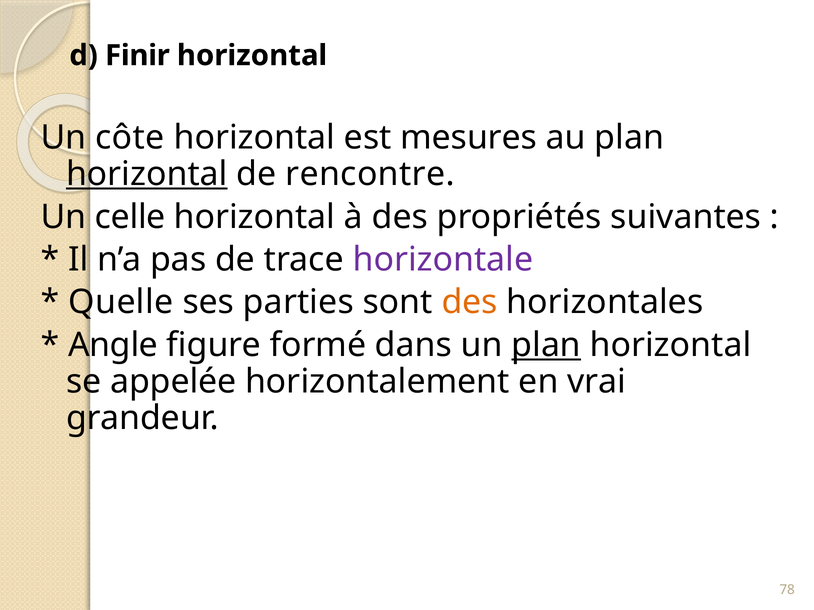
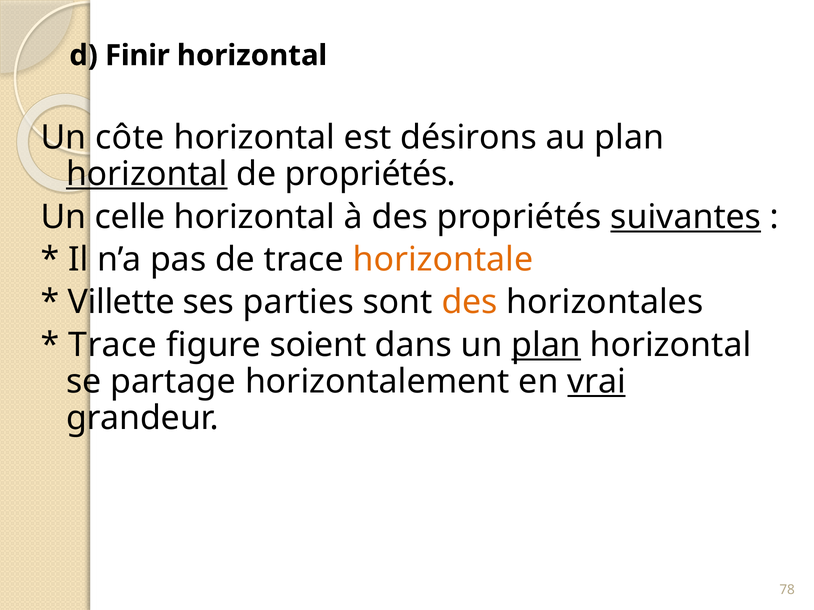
mesures: mesures -> désirons
de rencontre: rencontre -> propriétés
suivantes underline: none -> present
horizontale colour: purple -> orange
Quelle: Quelle -> Villette
Angle at (113, 345): Angle -> Trace
formé: formé -> soient
appelée: appelée -> partage
vrai underline: none -> present
